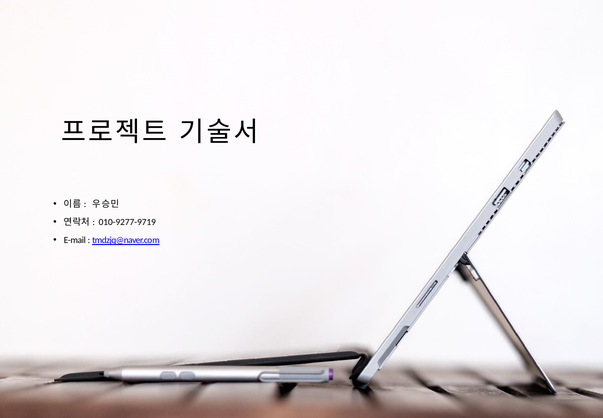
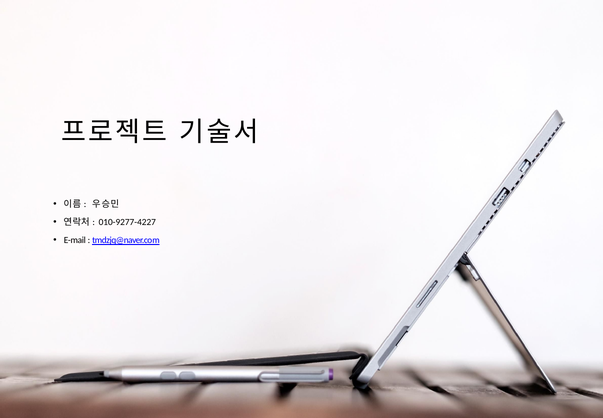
010-9277-9719: 010-9277-9719 -> 010-9277-4227
